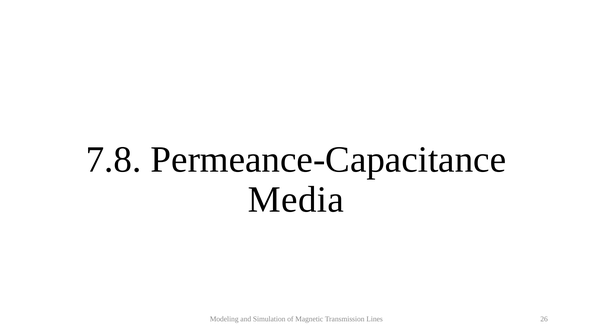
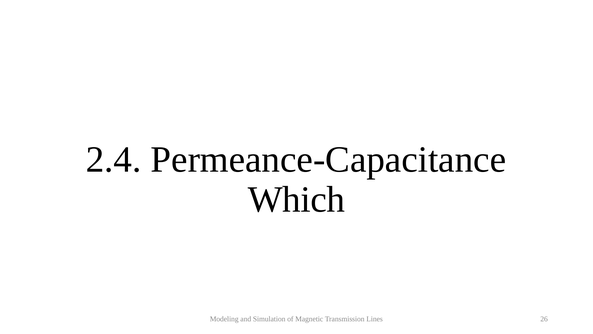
7.8: 7.8 -> 2.4
Media: Media -> Which
